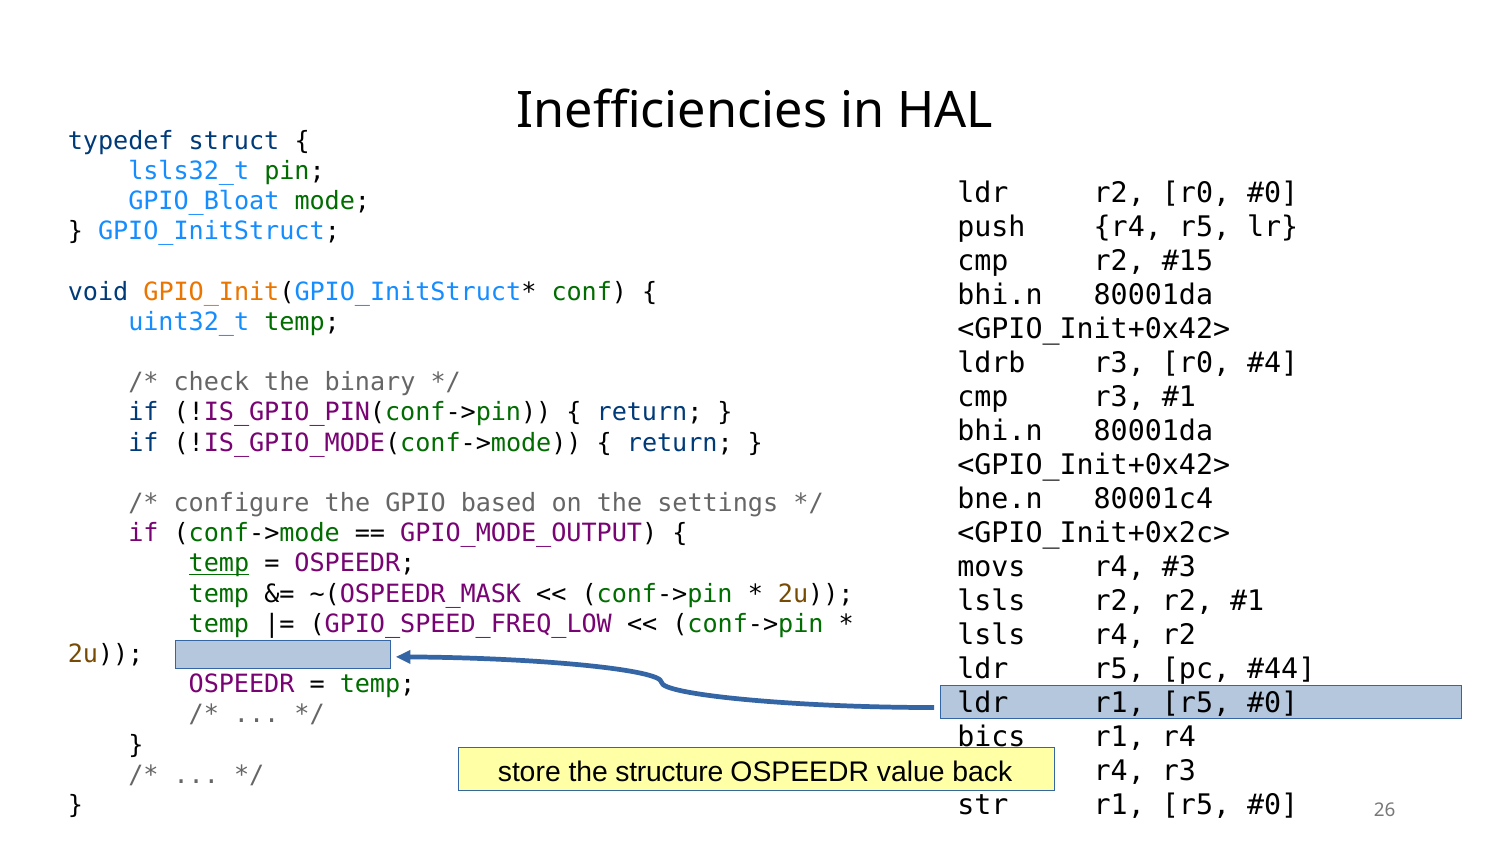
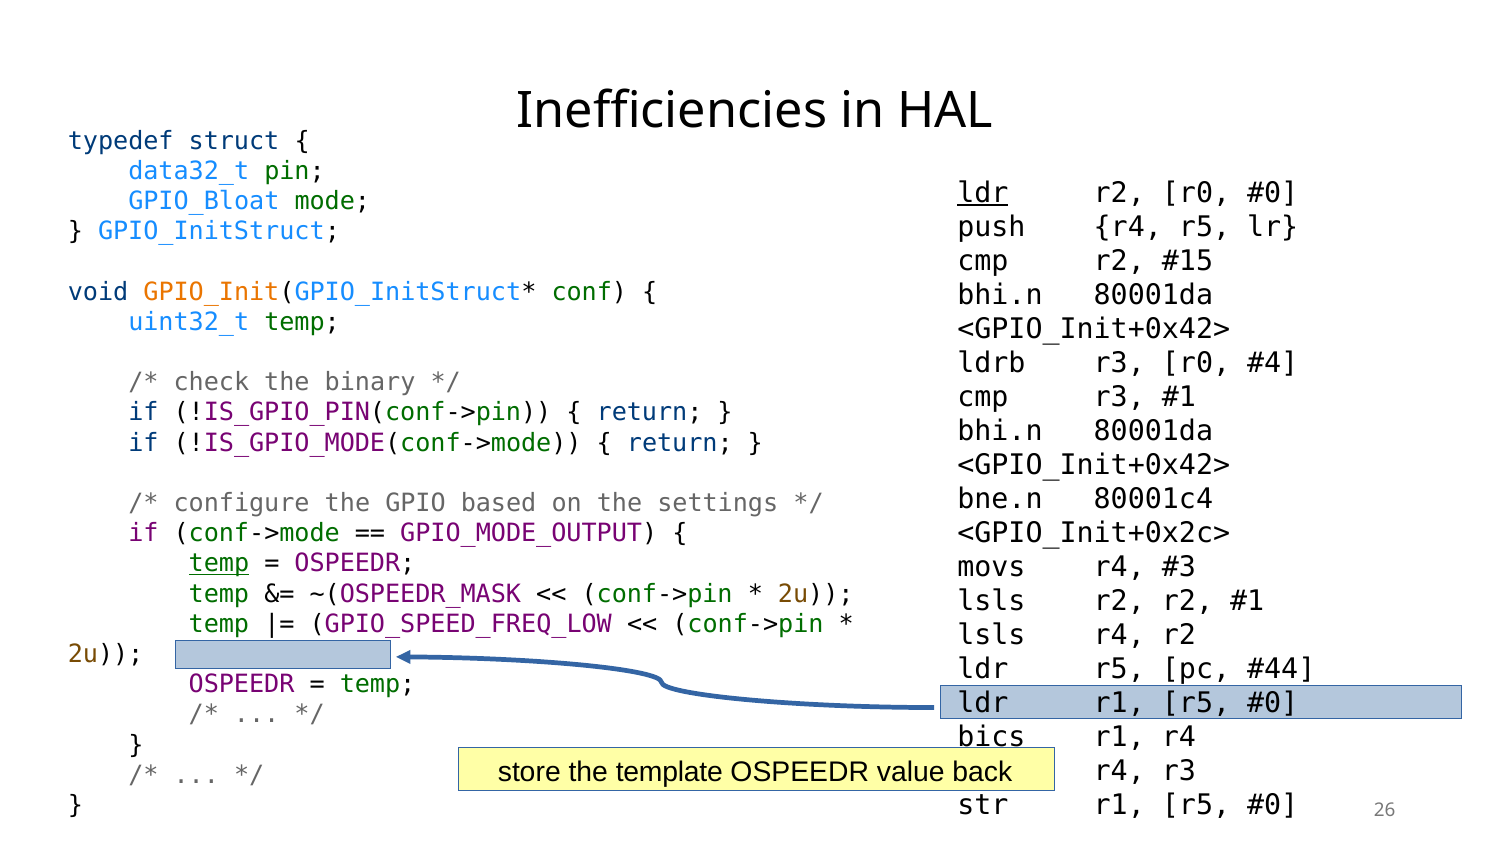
lsls32_t: lsls32_t -> data32_t
ldr at (983, 193) underline: none -> present
structure: structure -> template
